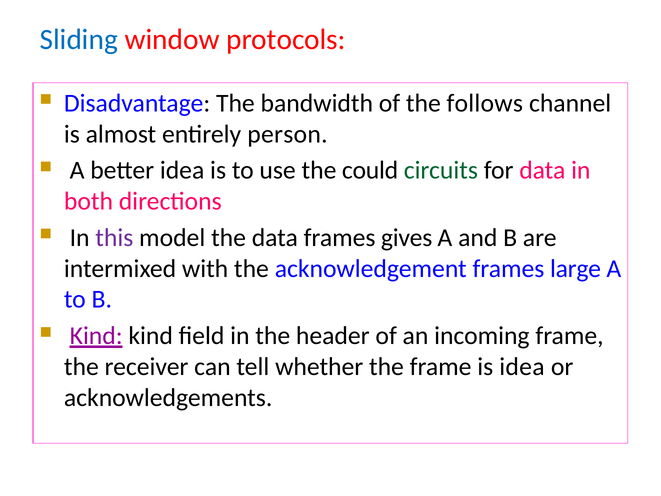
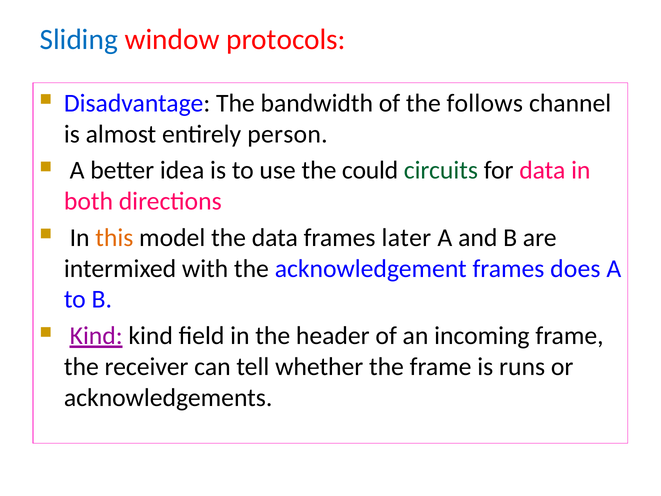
this colour: purple -> orange
gives: gives -> later
large: large -> does
is idea: idea -> runs
